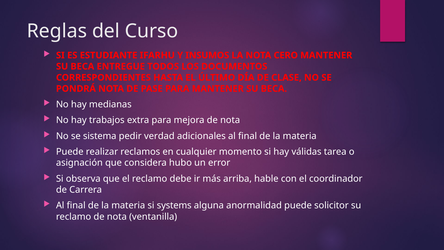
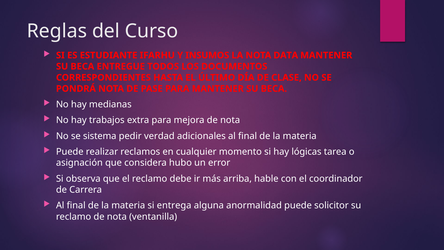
CERO: CERO -> DATA
válidas: válidas -> lógicas
systems: systems -> entrega
